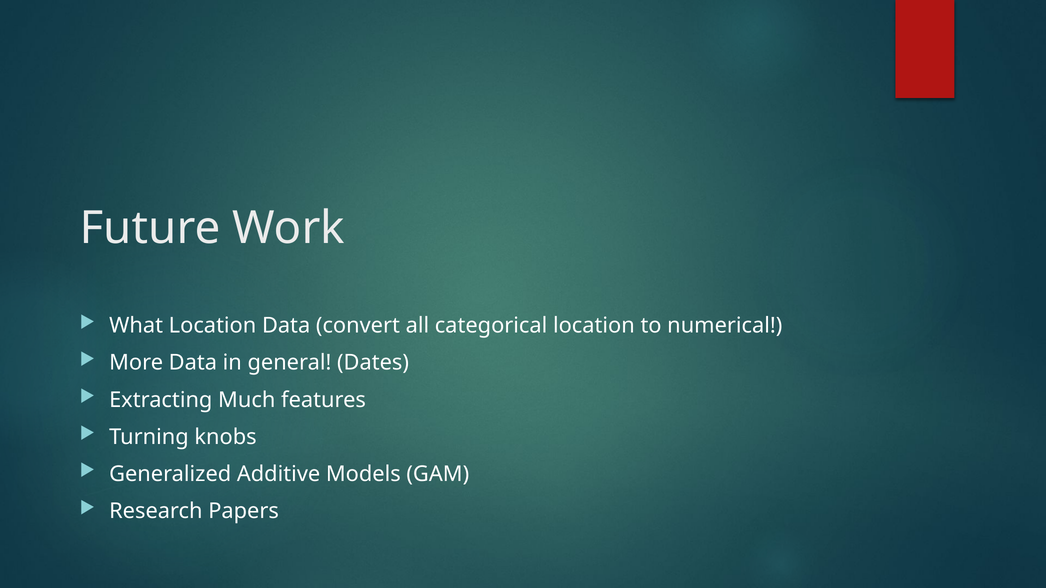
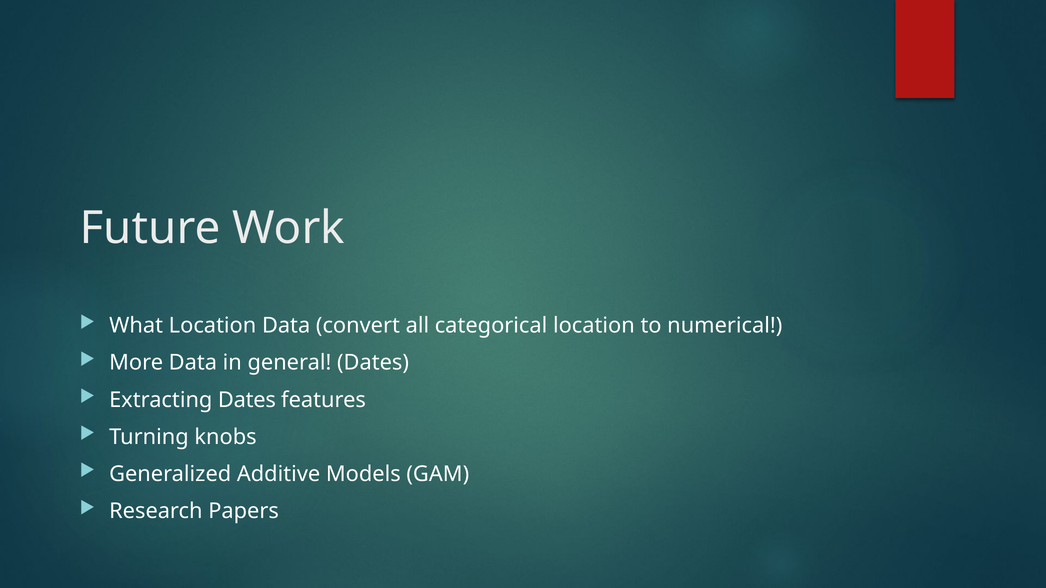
Extracting Much: Much -> Dates
